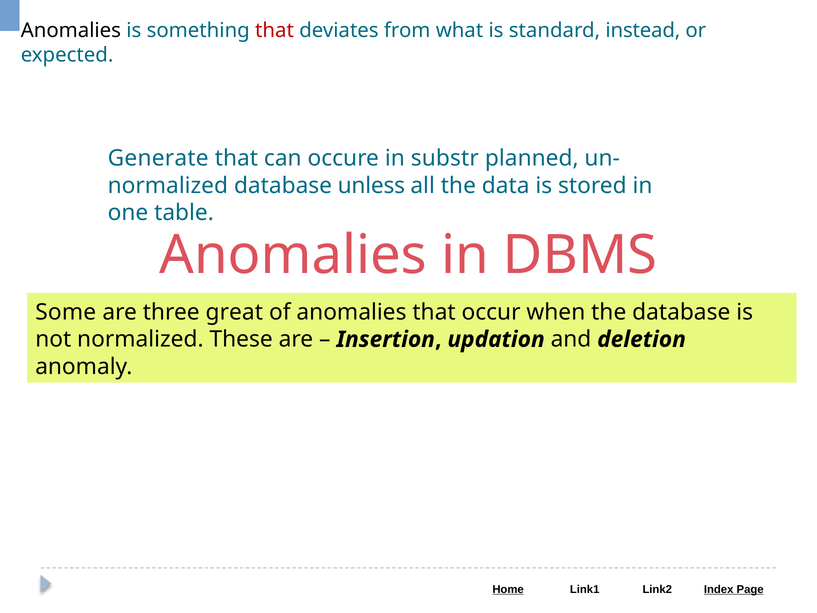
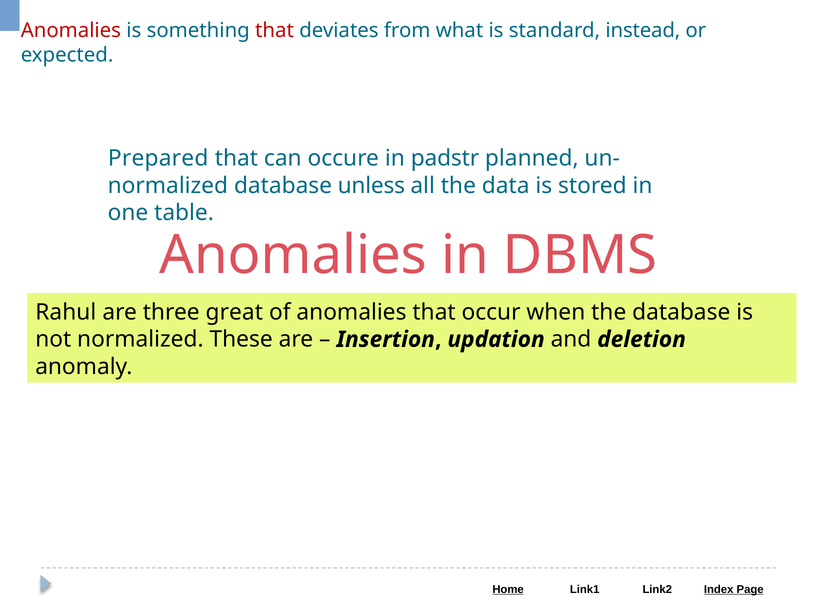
Anomalies at (71, 30) colour: black -> red
Generate: Generate -> Prepared
substr: substr -> padstr
Some: Some -> Rahul
